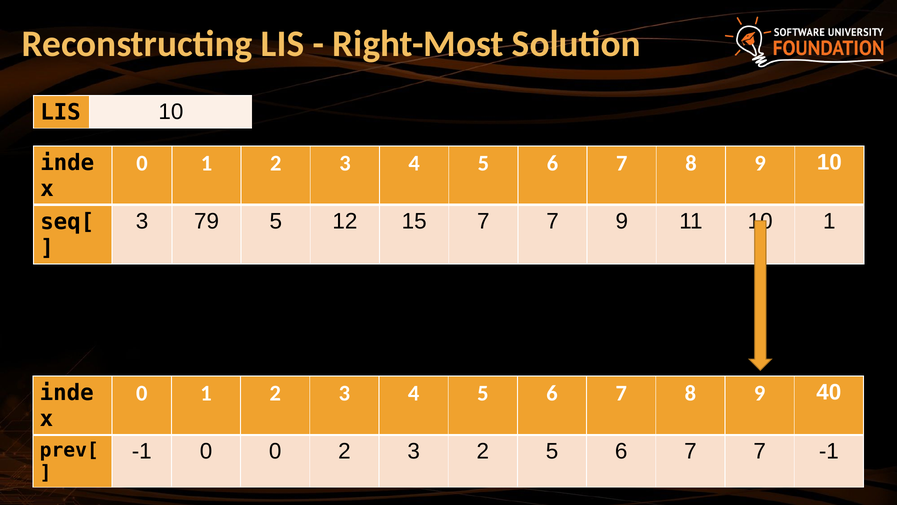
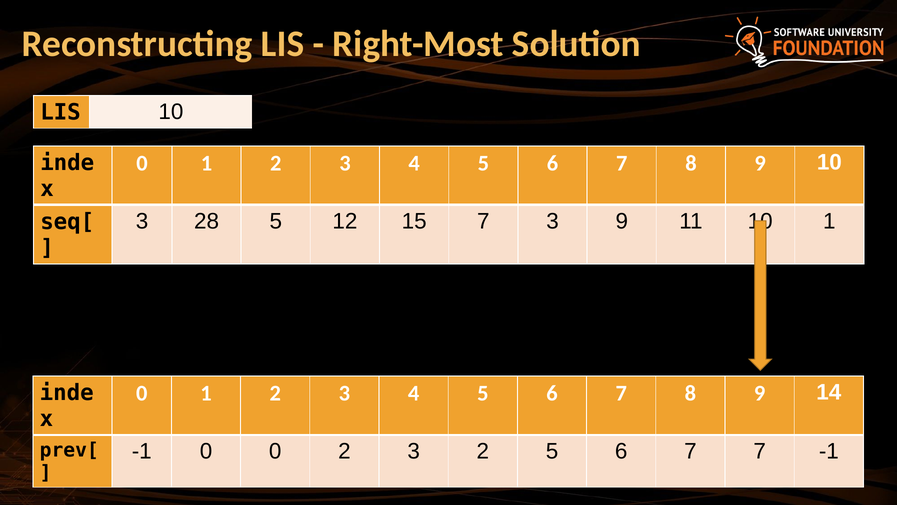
79: 79 -> 28
15 7 7: 7 -> 3
40: 40 -> 14
